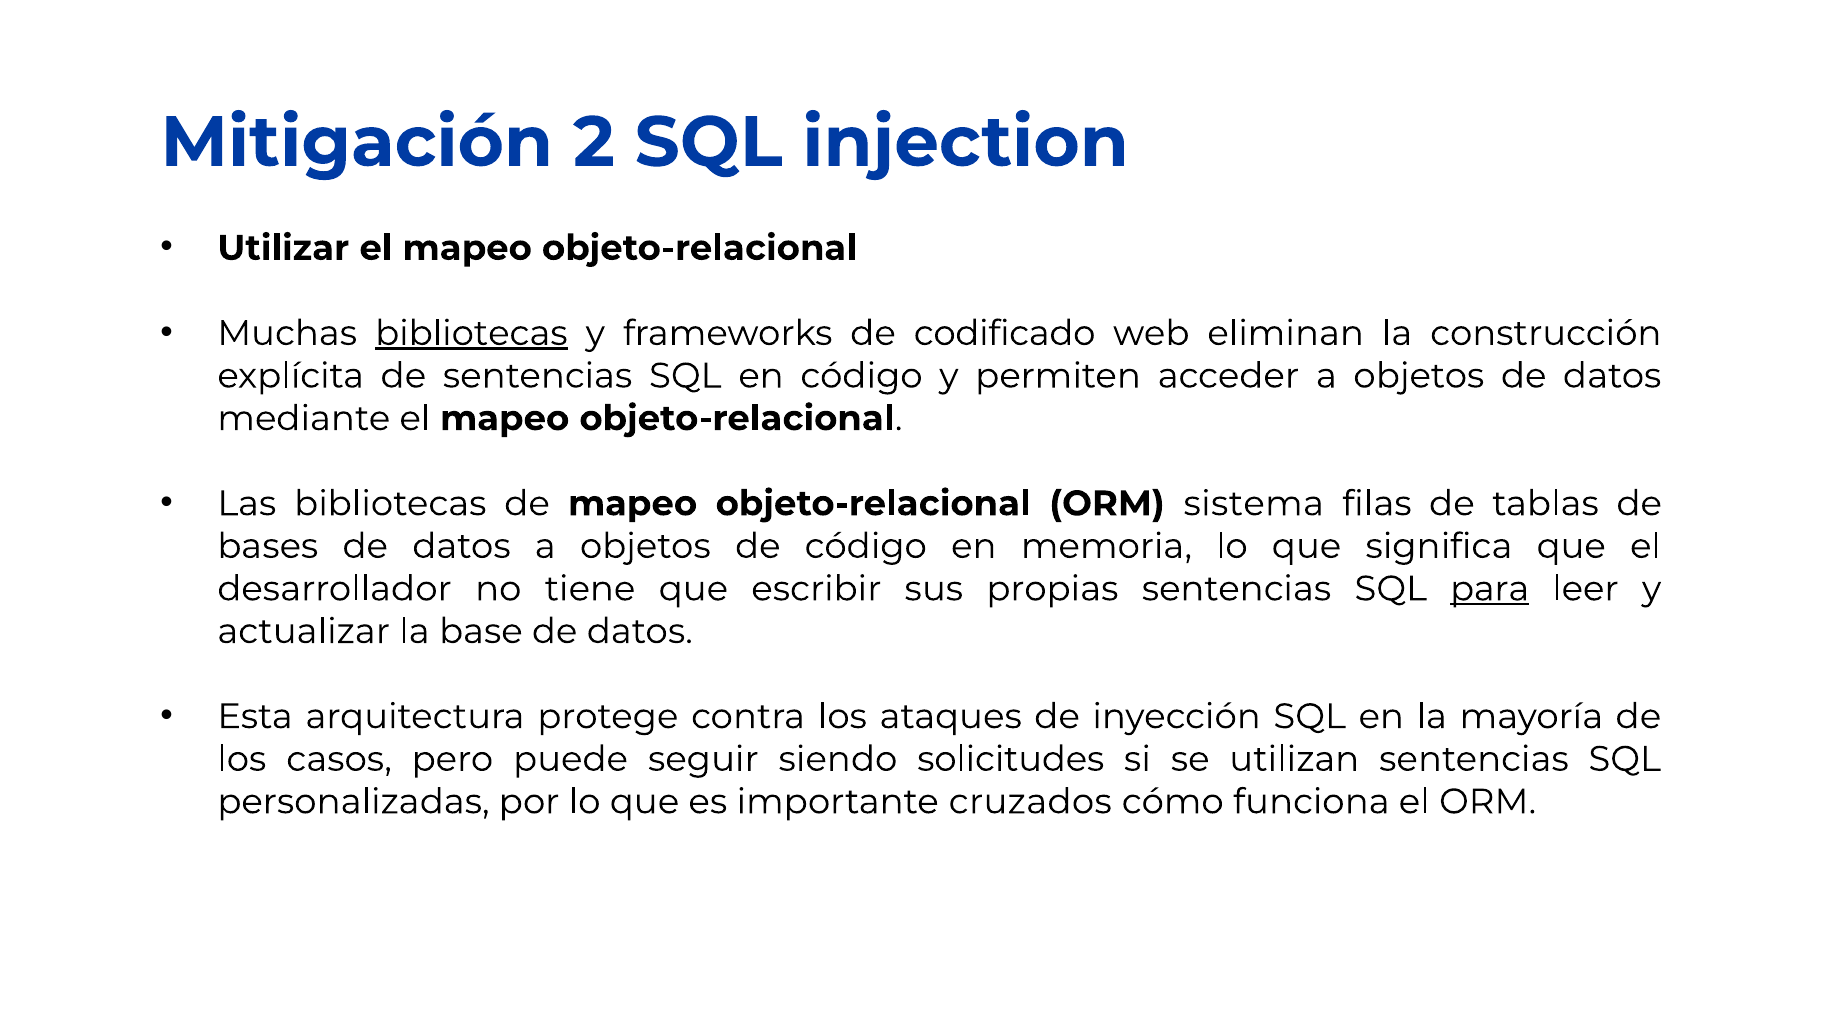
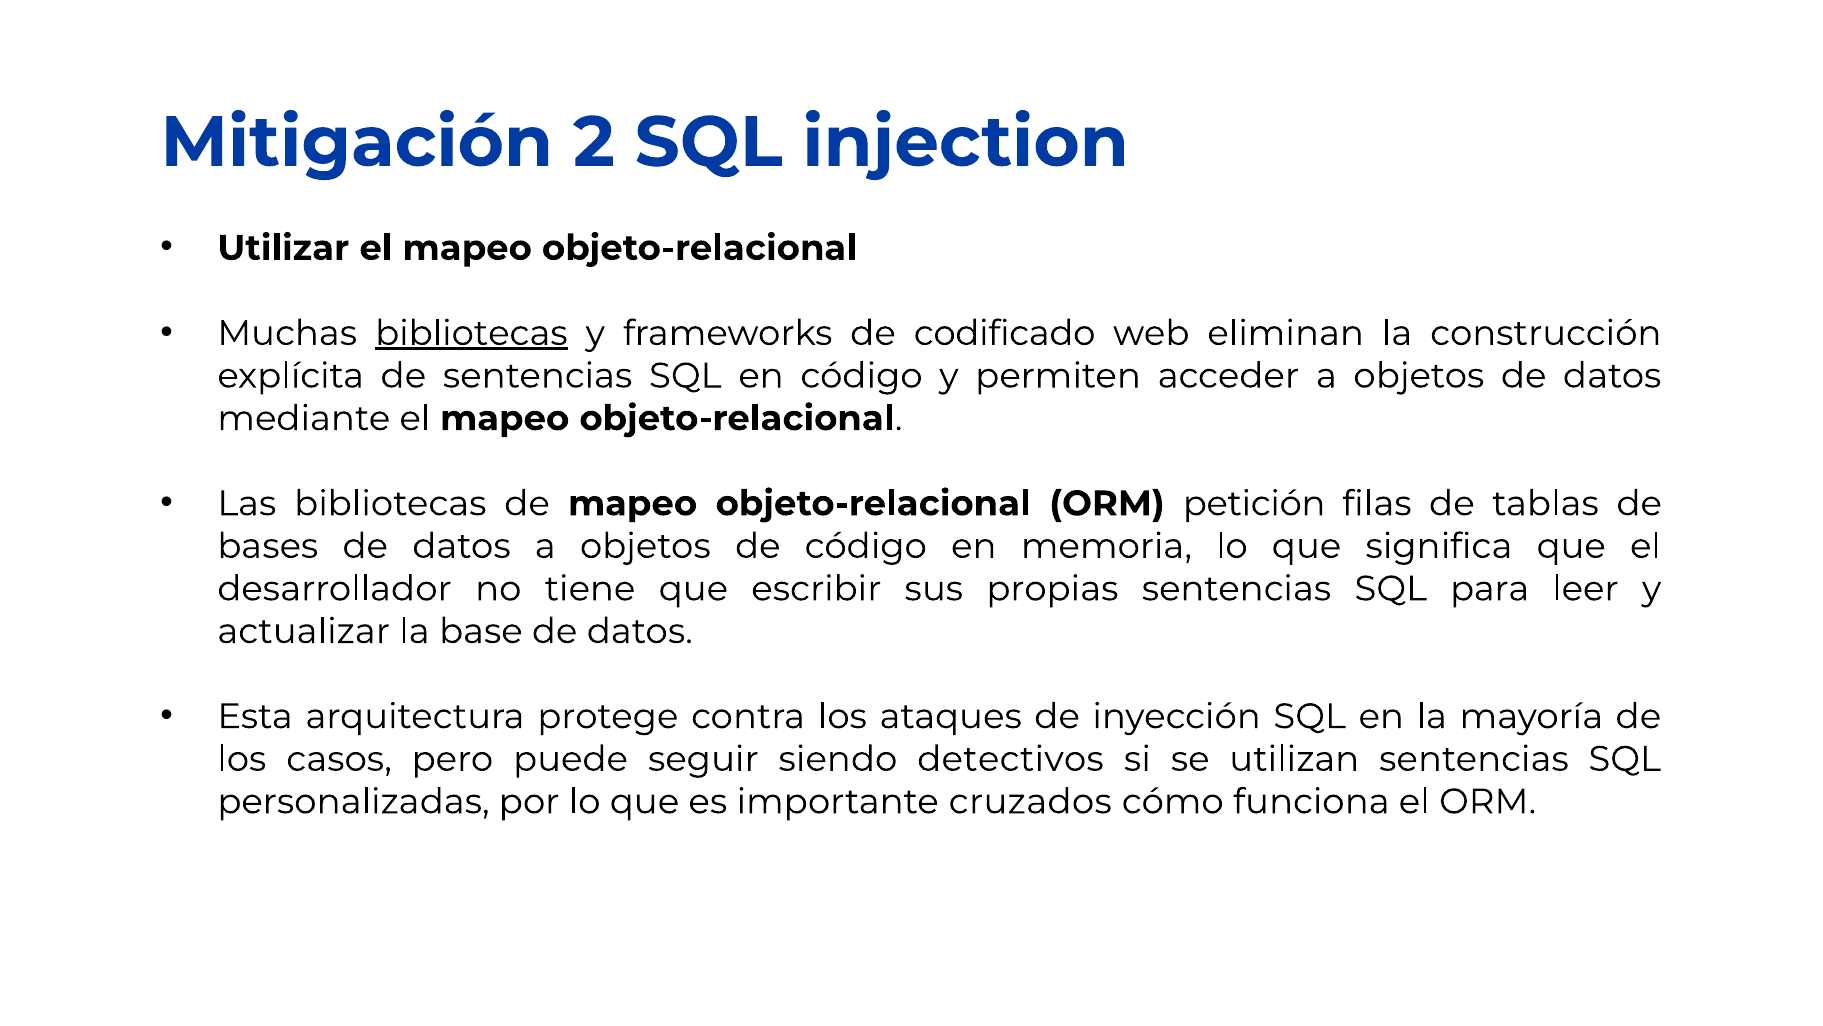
sistema: sistema -> petición
para underline: present -> none
solicitudes: solicitudes -> detectivos
